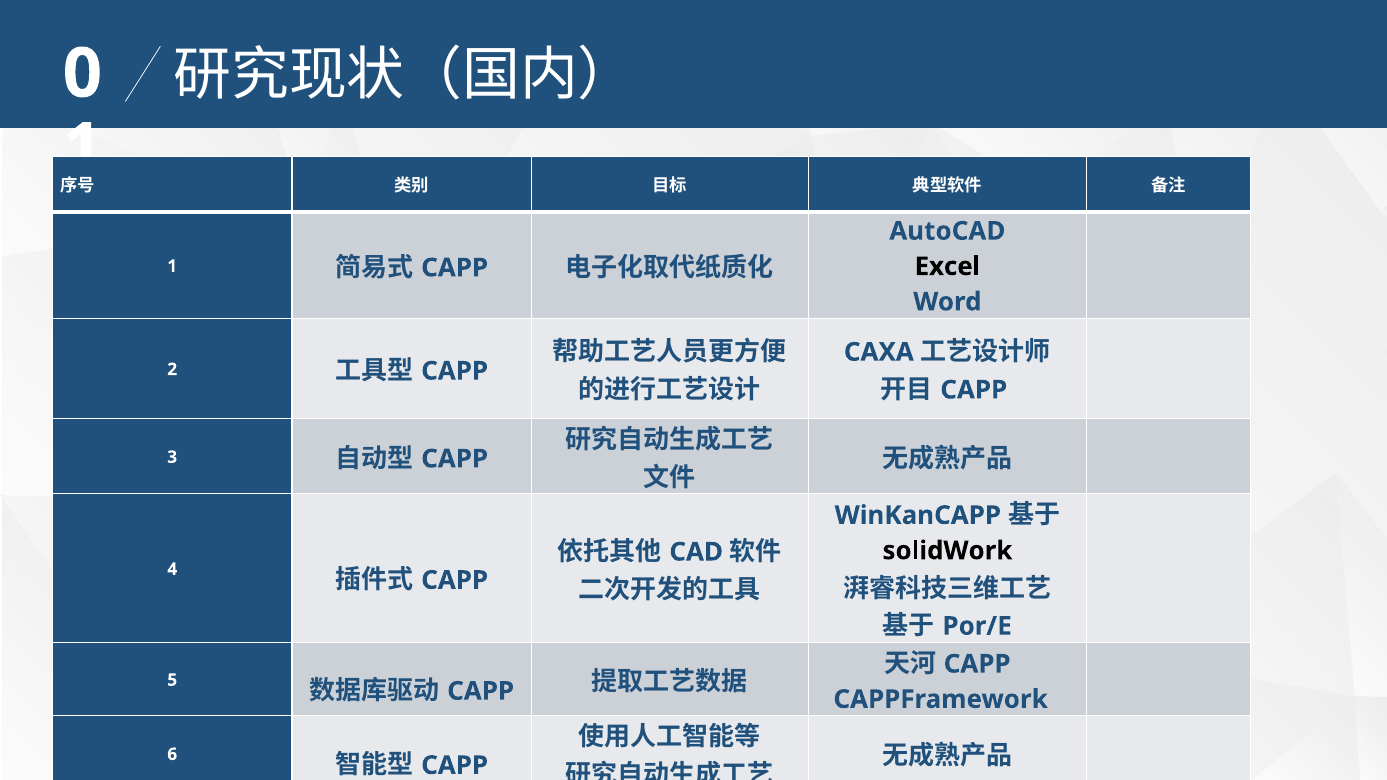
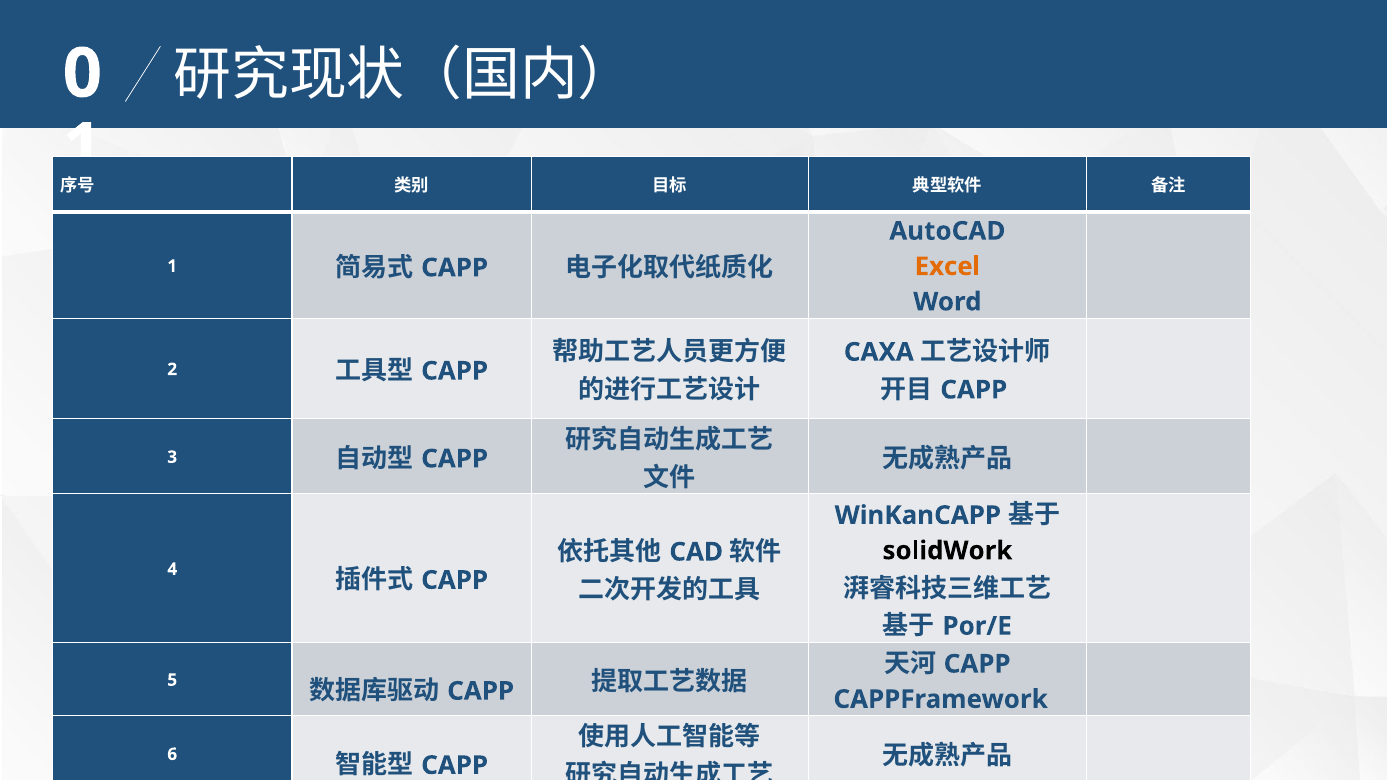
Excel colour: black -> orange
